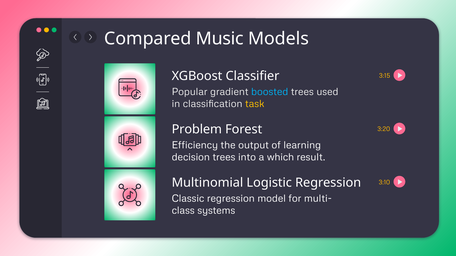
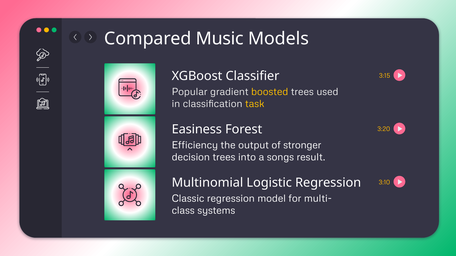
boosted colour: light blue -> yellow
Problem: Problem -> Easiness
learning: learning -> stronger
which: which -> songs
